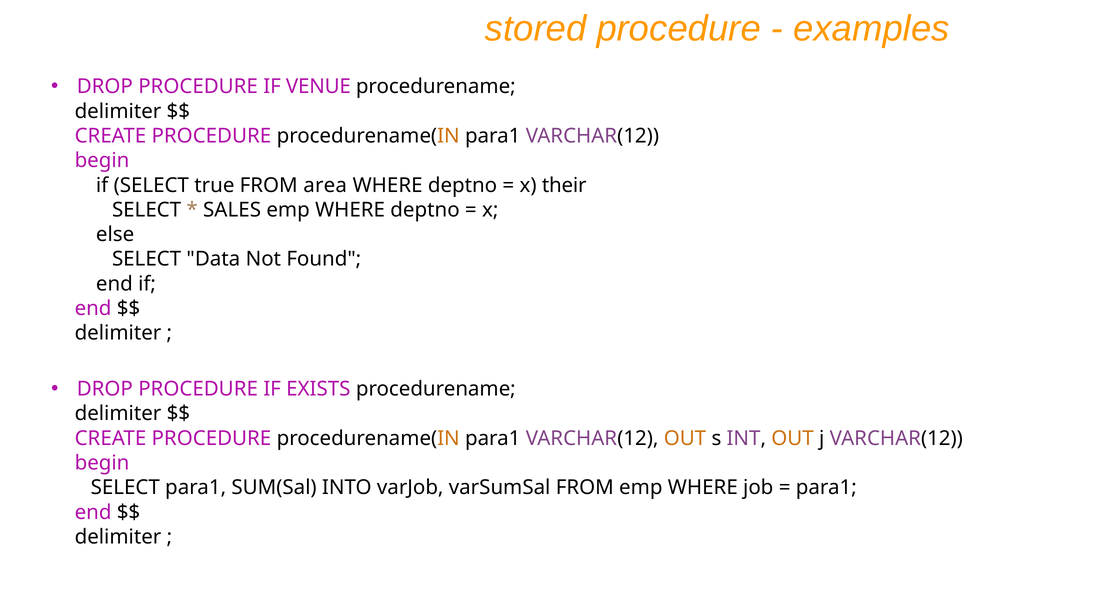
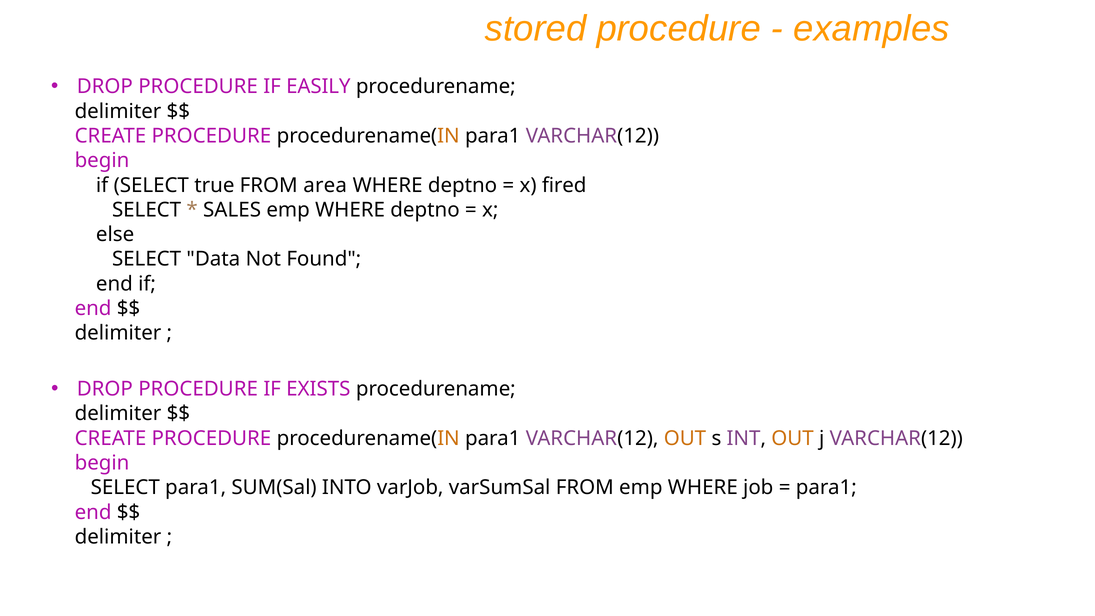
VENUE: VENUE -> EASILY
their: their -> fired
